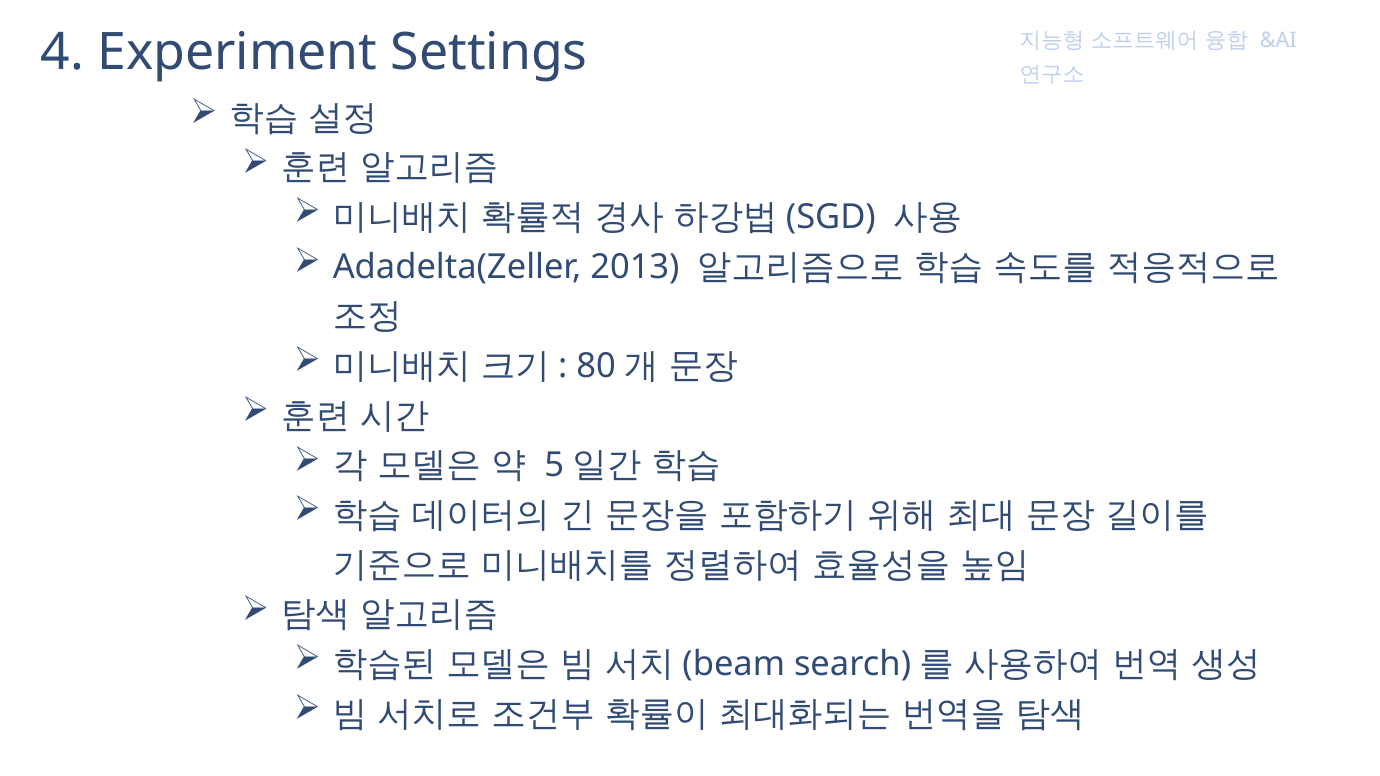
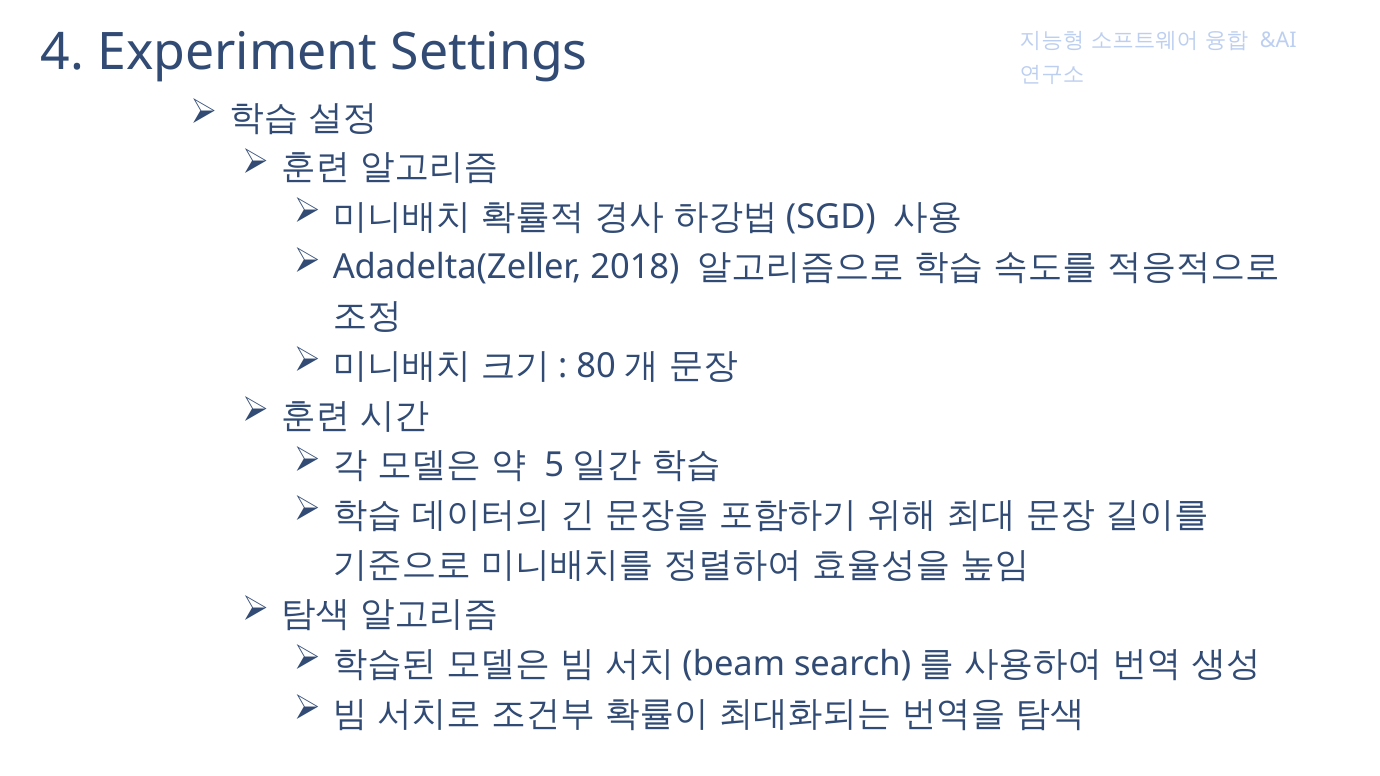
2013: 2013 -> 2018
